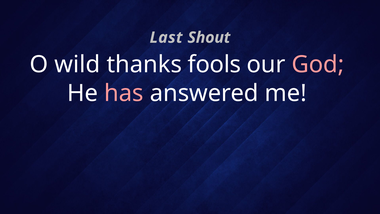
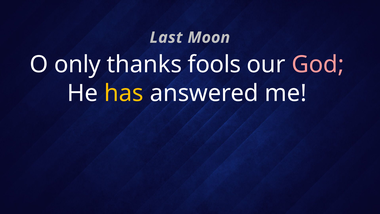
Shout: Shout -> Moon
wild: wild -> only
has colour: pink -> yellow
